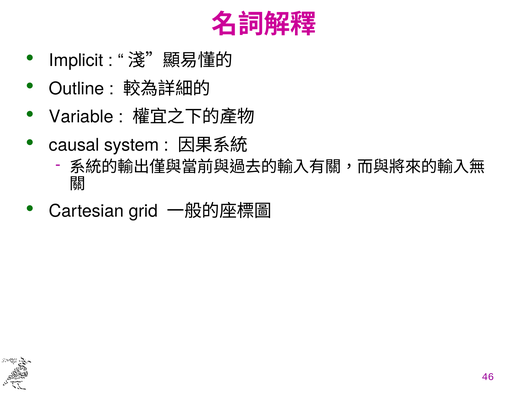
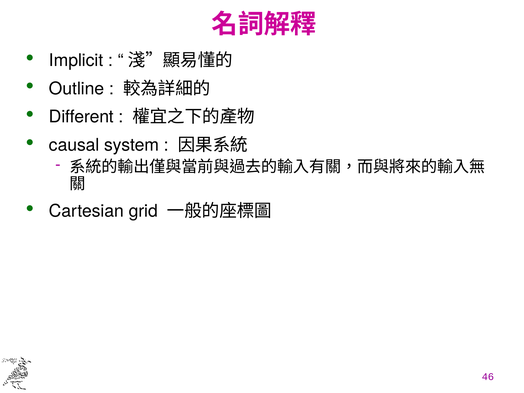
Variable: Variable -> Different
